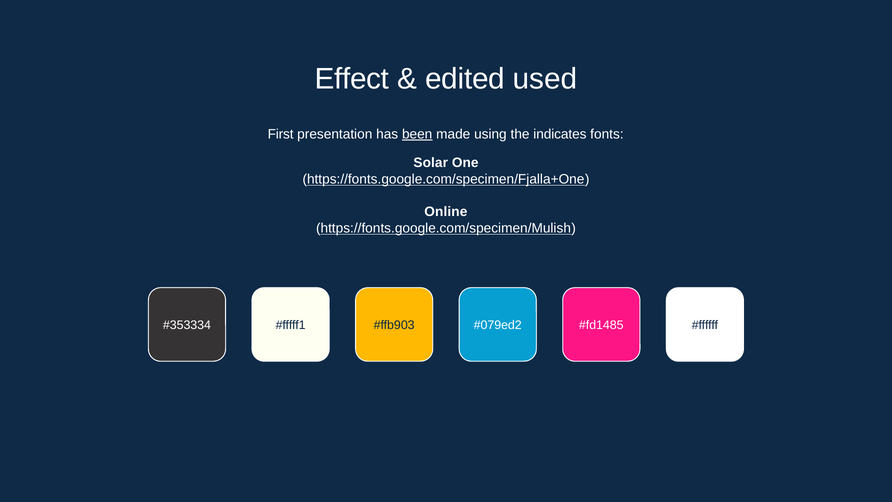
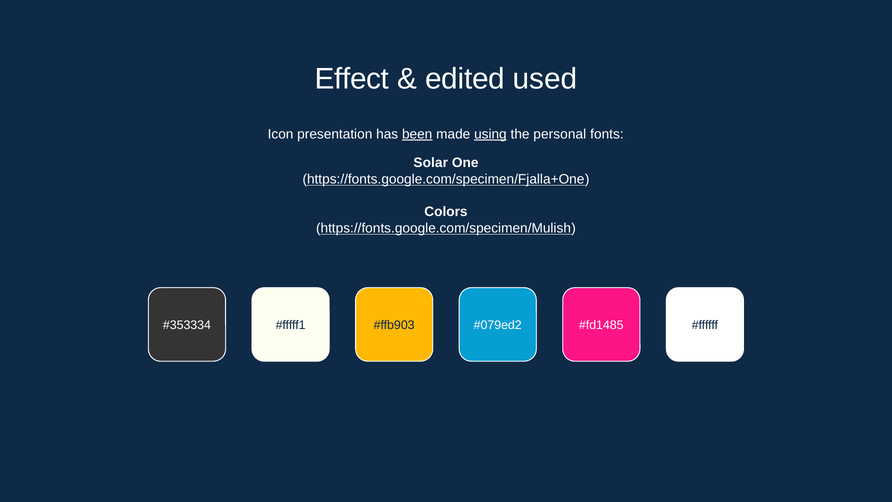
First: First -> Icon
using underline: none -> present
indicates: indicates -> personal
Online: Online -> Colors
